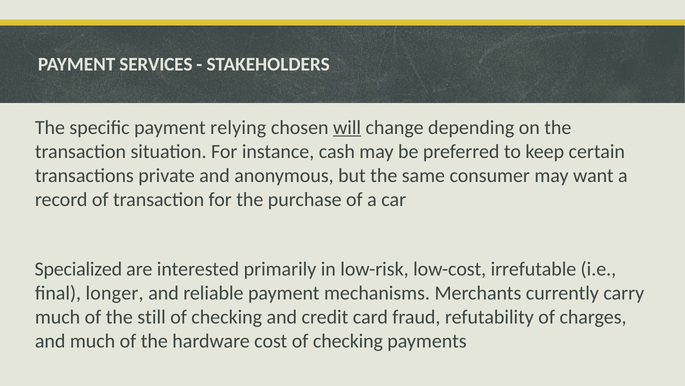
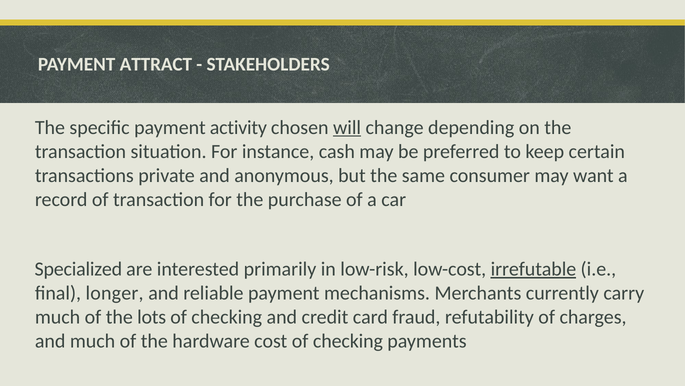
SERVICES: SERVICES -> ATTRACT
relying: relying -> activity
irrefutable underline: none -> present
still: still -> lots
